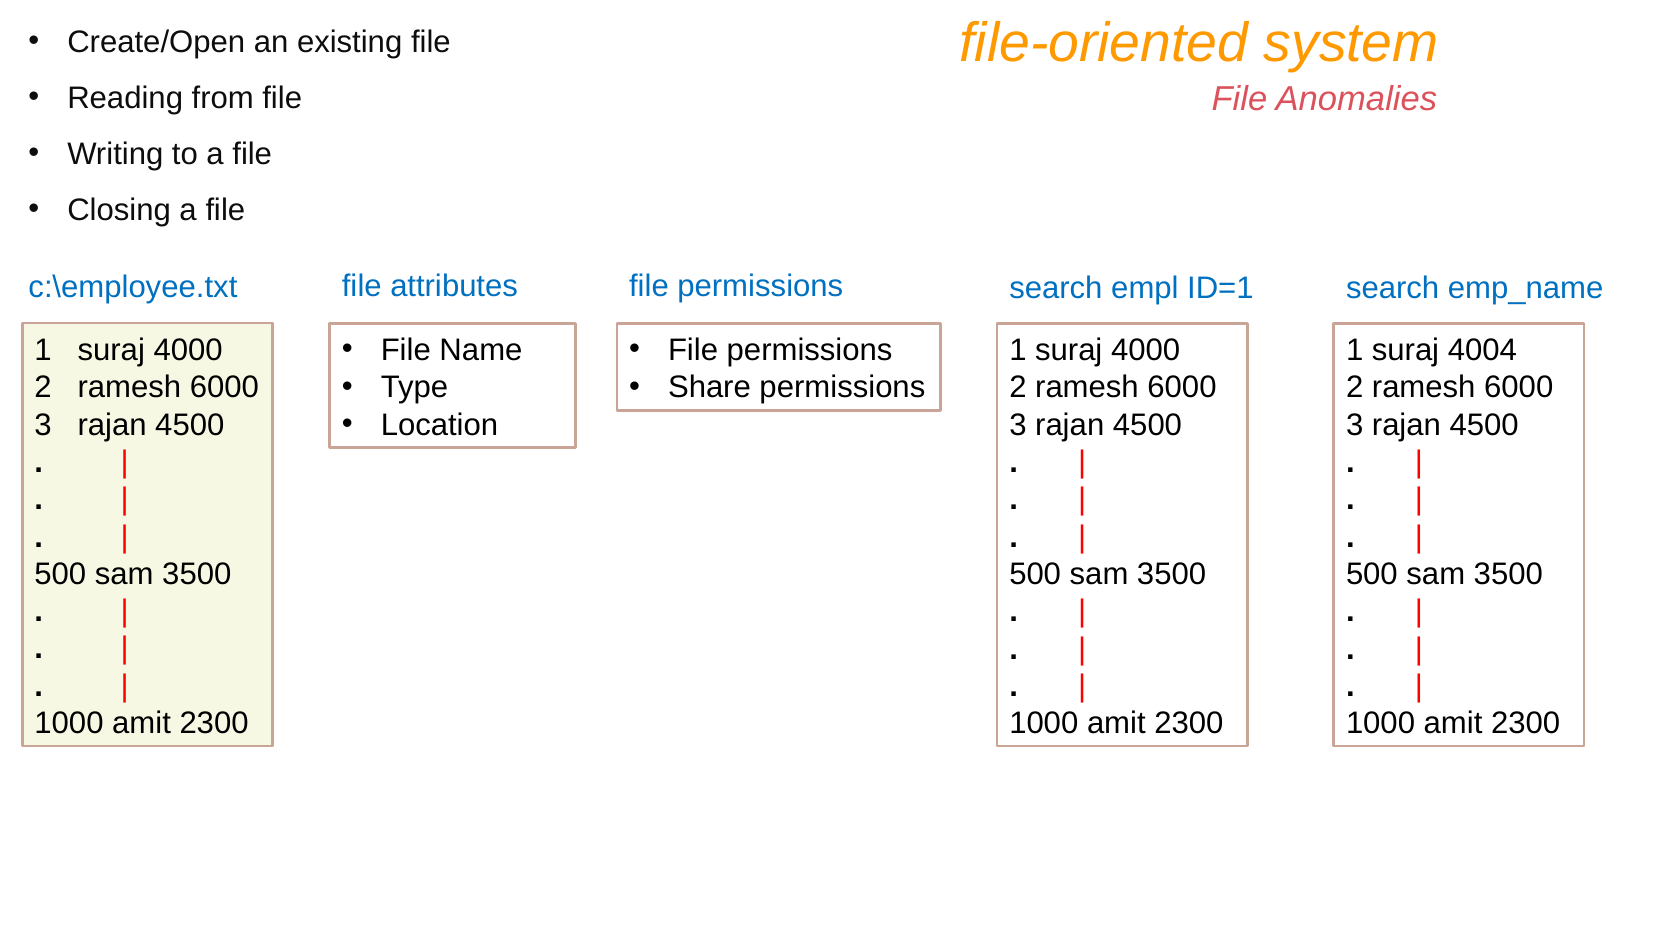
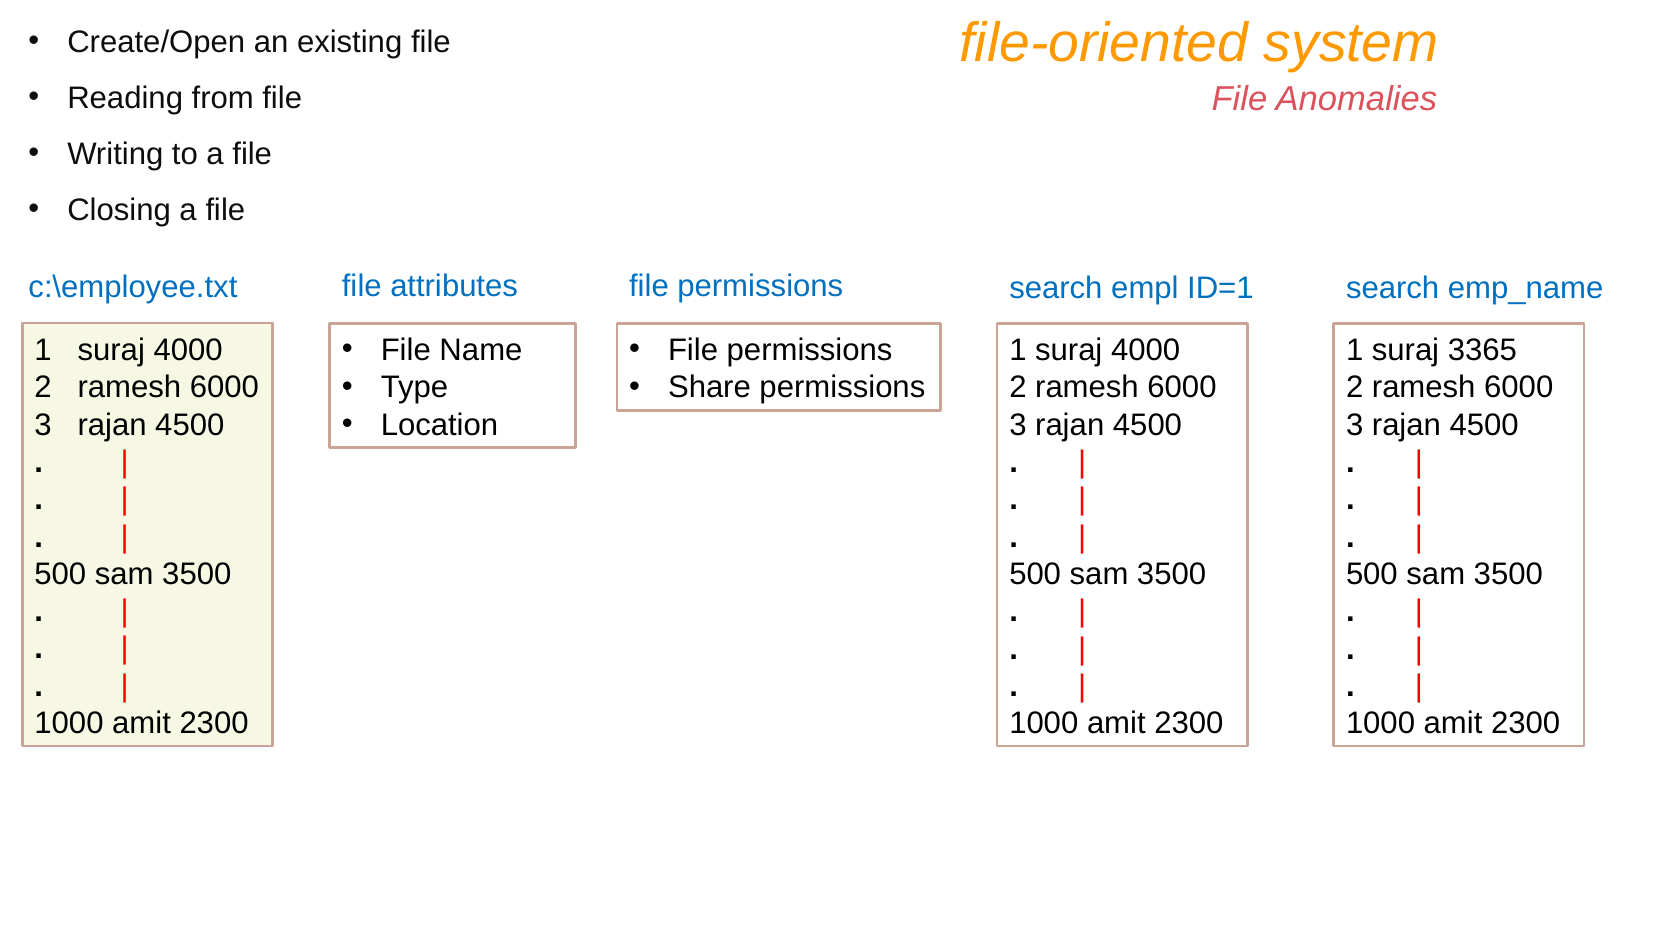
4004: 4004 -> 3365
